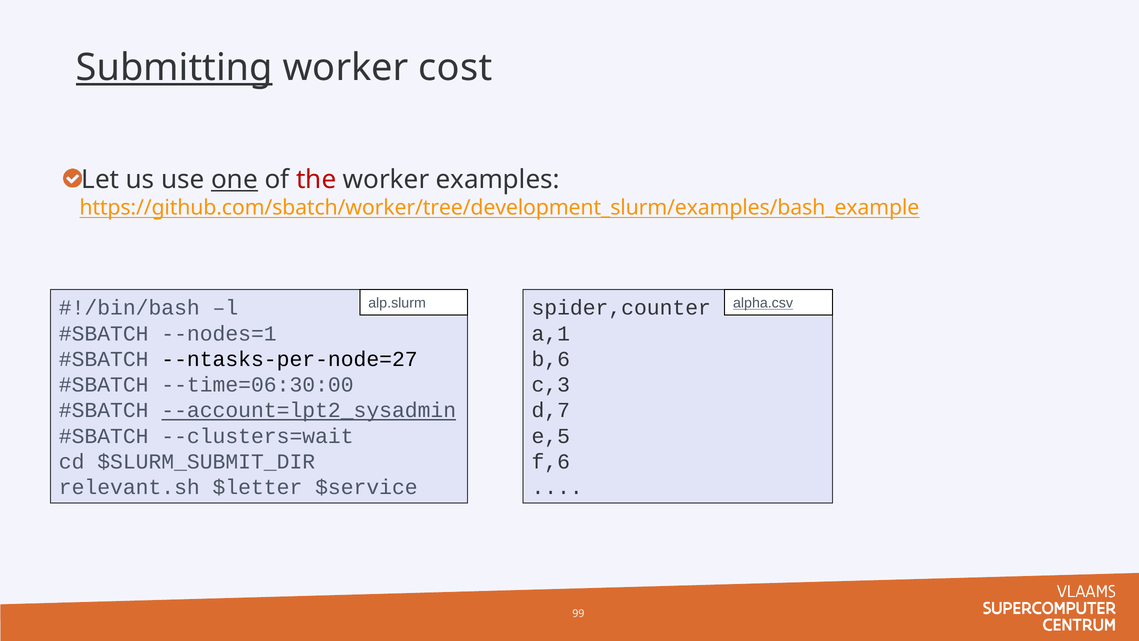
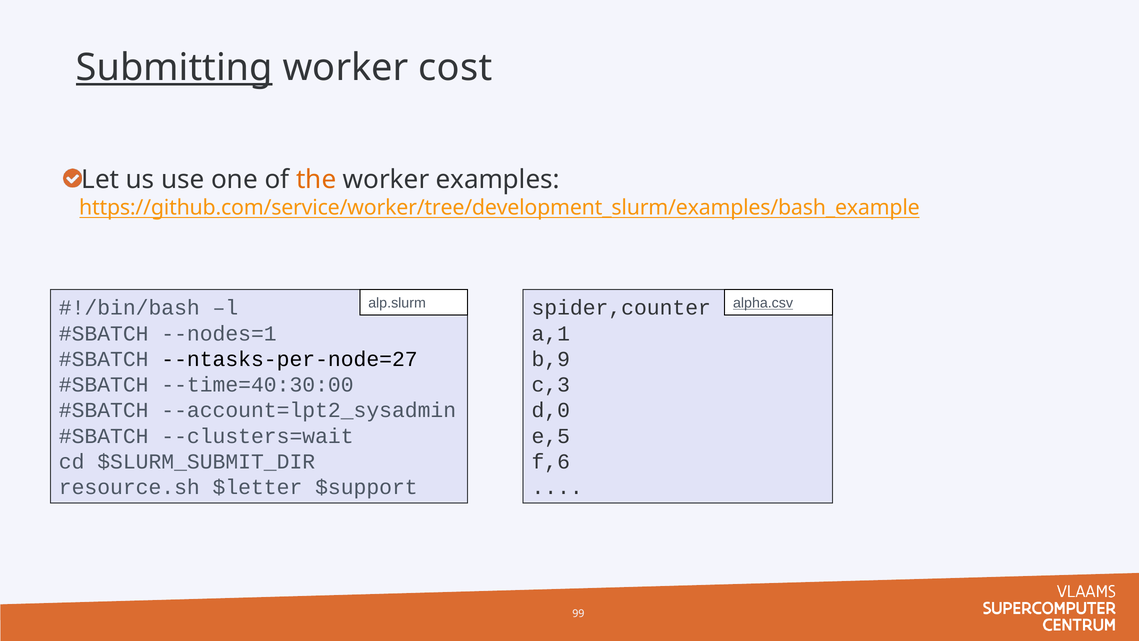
one underline: present -> none
the colour: red -> orange
https://github.com/sbatch/worker/tree/development_slurm/examples/bash_example: https://github.com/sbatch/worker/tree/development_slurm/examples/bash_example -> https://github.com/service/worker/tree/development_slurm/examples/bash_example
b,6: b,6 -> b,9
--time=06:30:00: --time=06:30:00 -> --time=40:30:00
--account=lpt2_sysadmin underline: present -> none
d,7: d,7 -> d,0
relevant.sh: relevant.sh -> resource.sh
$service: $service -> $support
